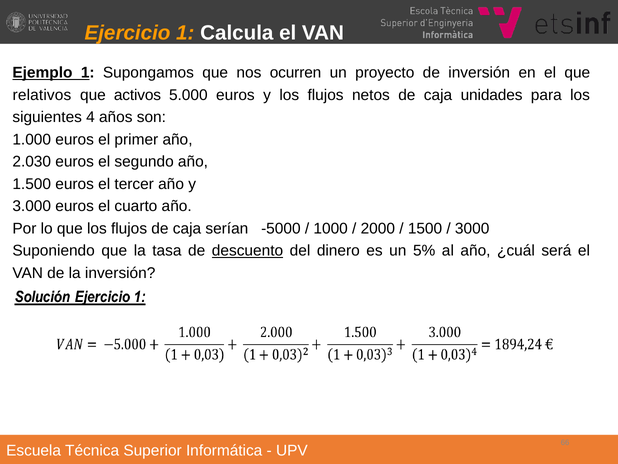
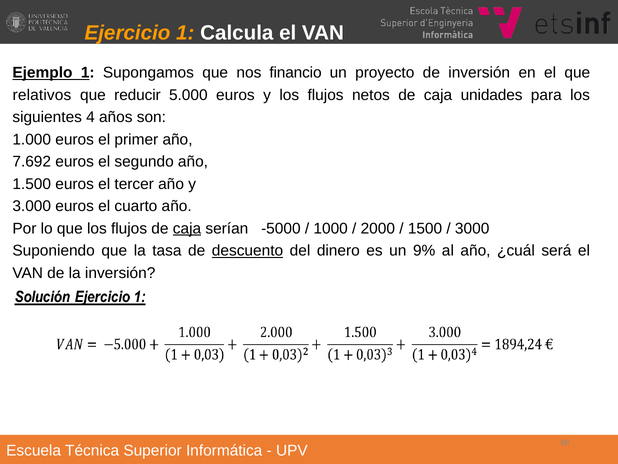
ocurren: ocurren -> financio
activos: activos -> reducir
2.030: 2.030 -> 7.692
caja at (187, 228) underline: none -> present
5%: 5% -> 9%
